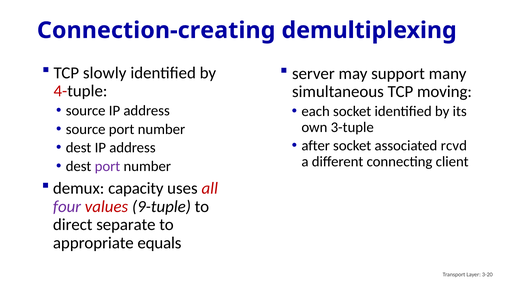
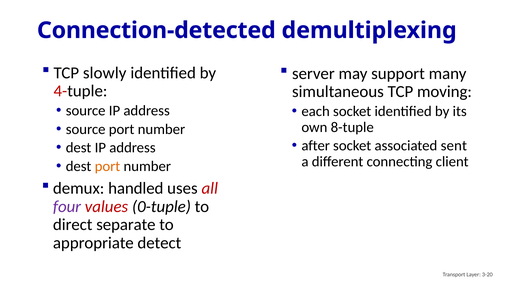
Connection-creating: Connection-creating -> Connection-detected
3-tuple: 3-tuple -> 8-tuple
rcvd: rcvd -> sent
port at (107, 167) colour: purple -> orange
capacity: capacity -> handled
9-tuple: 9-tuple -> 0-tuple
equals: equals -> detect
